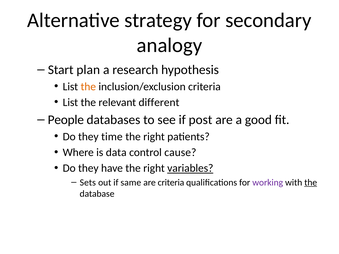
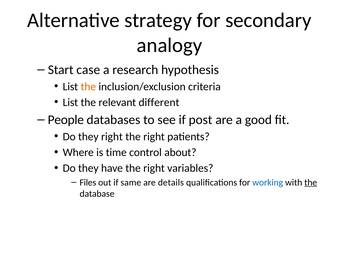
plan: plan -> case
they time: time -> right
data: data -> time
cause: cause -> about
variables underline: present -> none
Sets: Sets -> Files
are criteria: criteria -> details
working colour: purple -> blue
